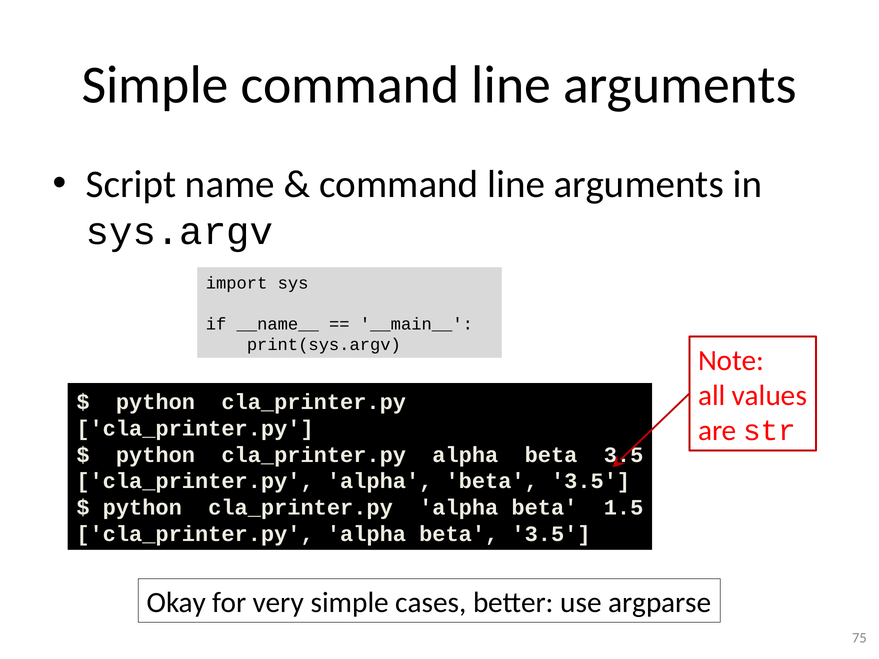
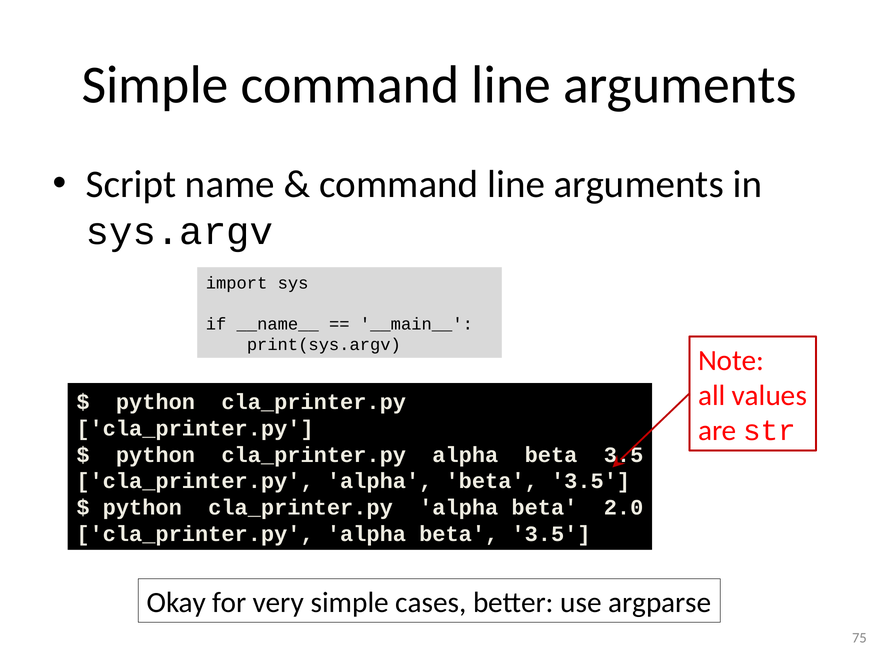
1.5: 1.5 -> 2.0
